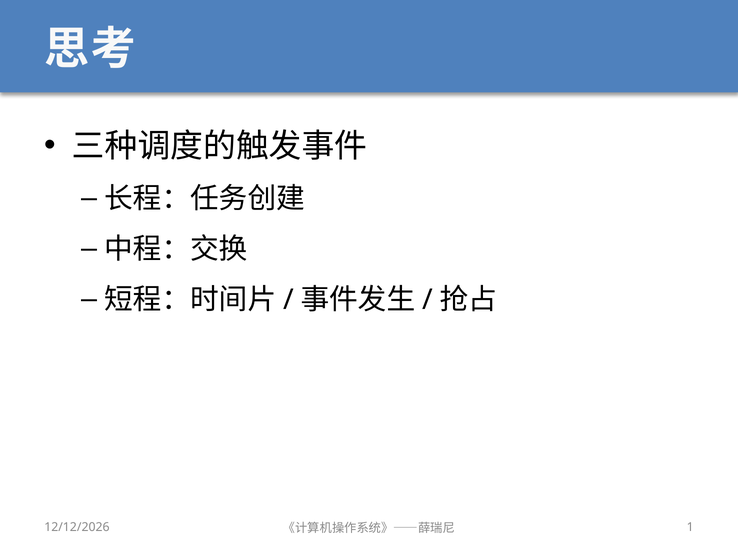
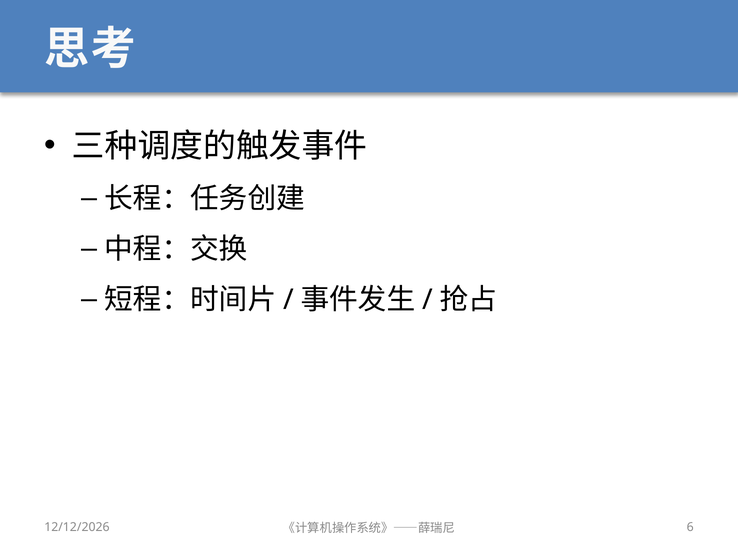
1: 1 -> 6
